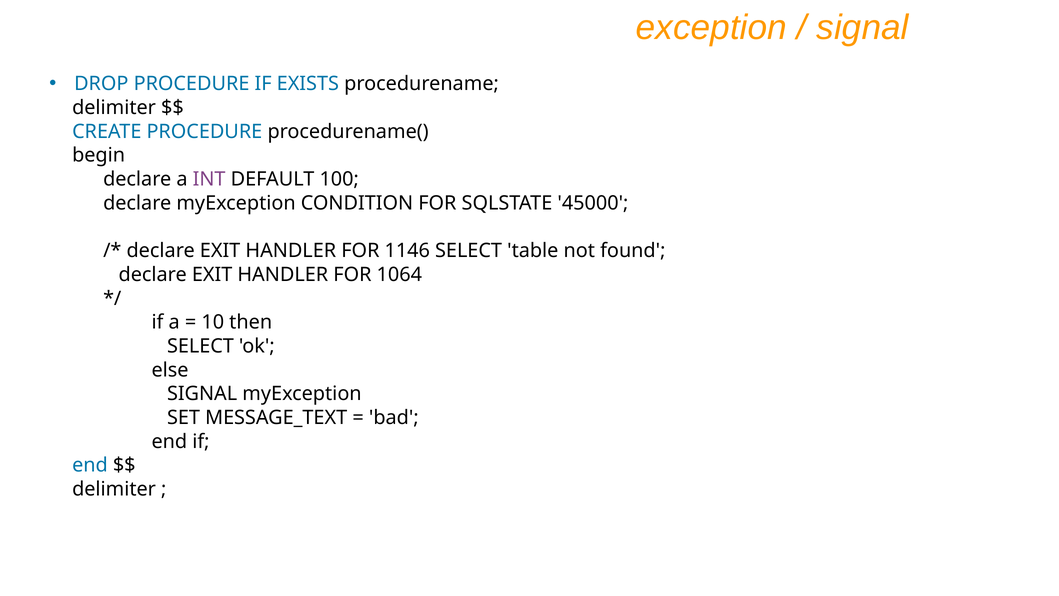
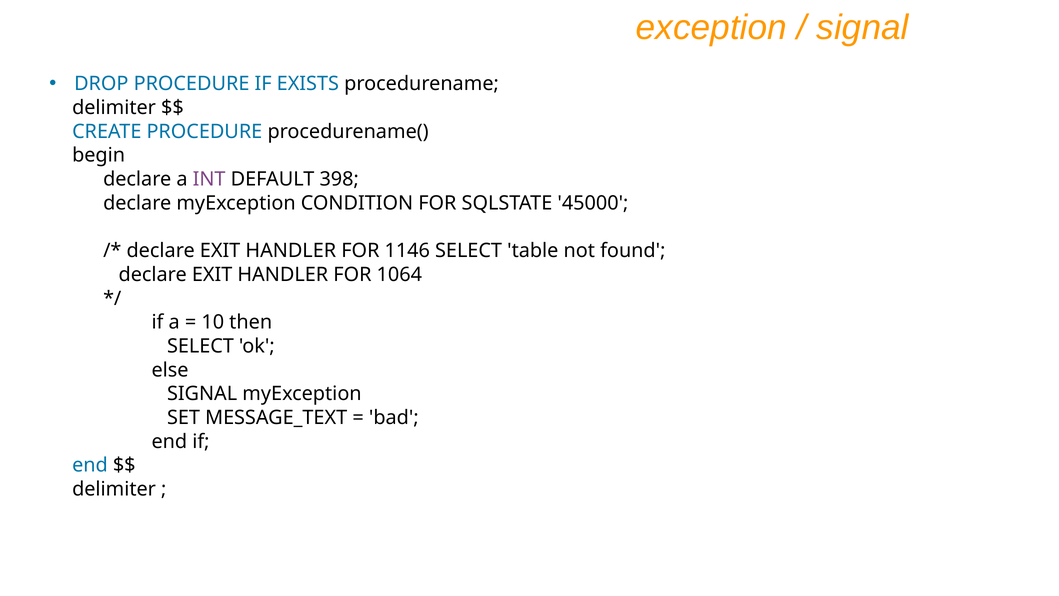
100: 100 -> 398
